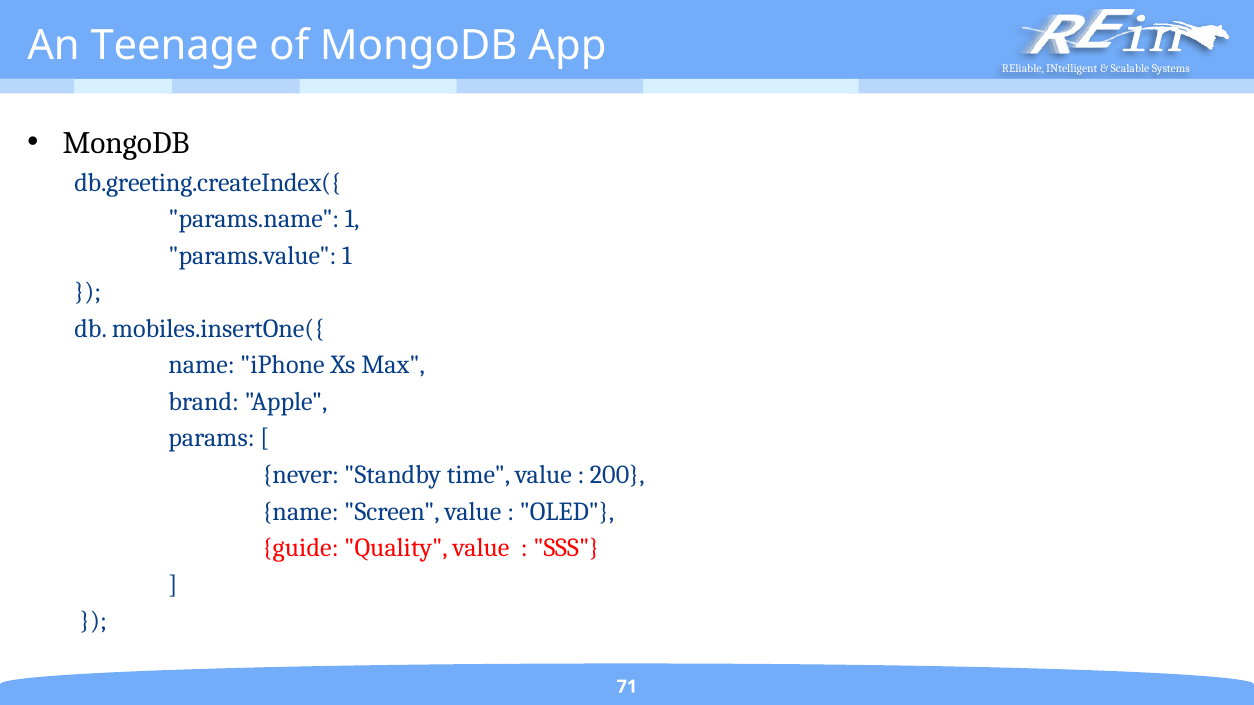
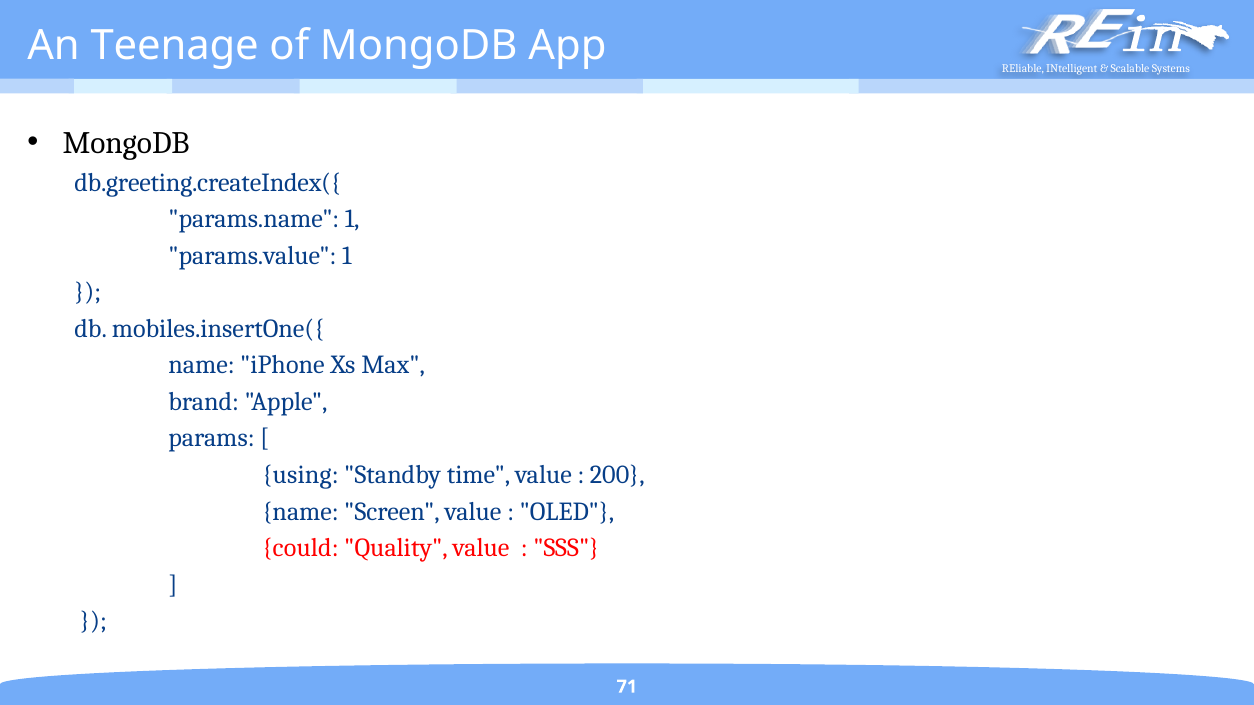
never: never -> using
guide: guide -> could
